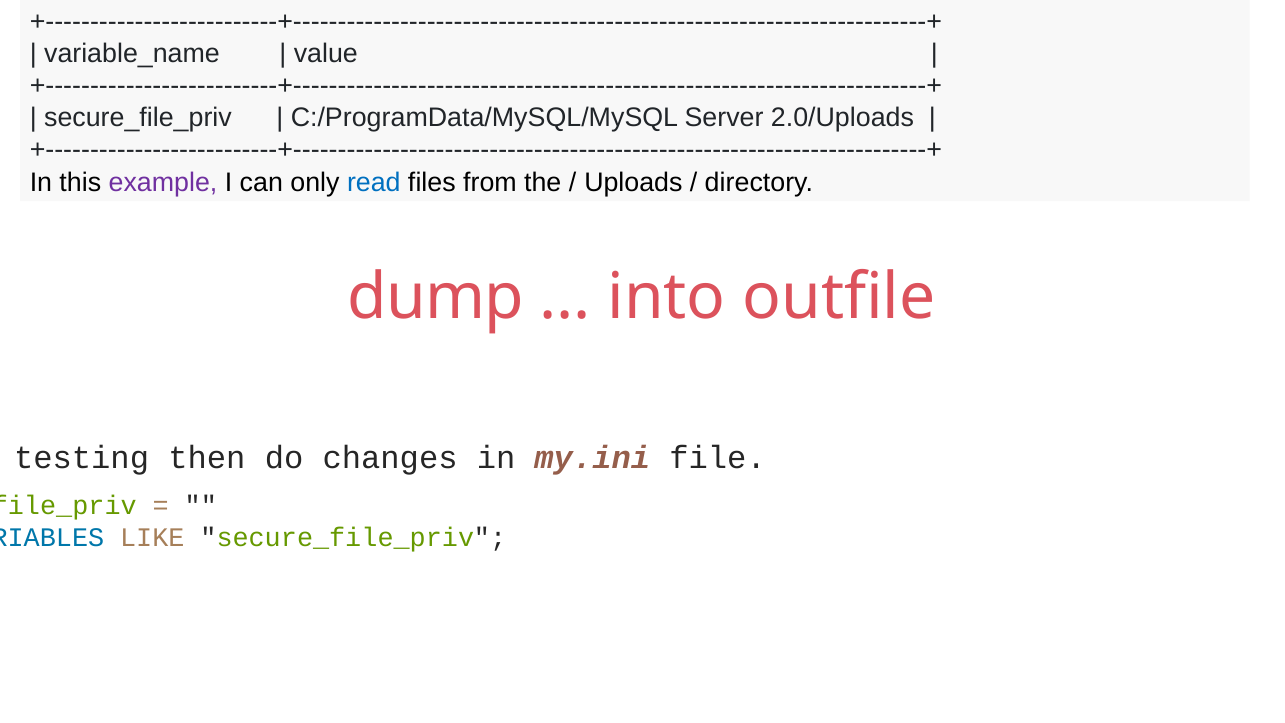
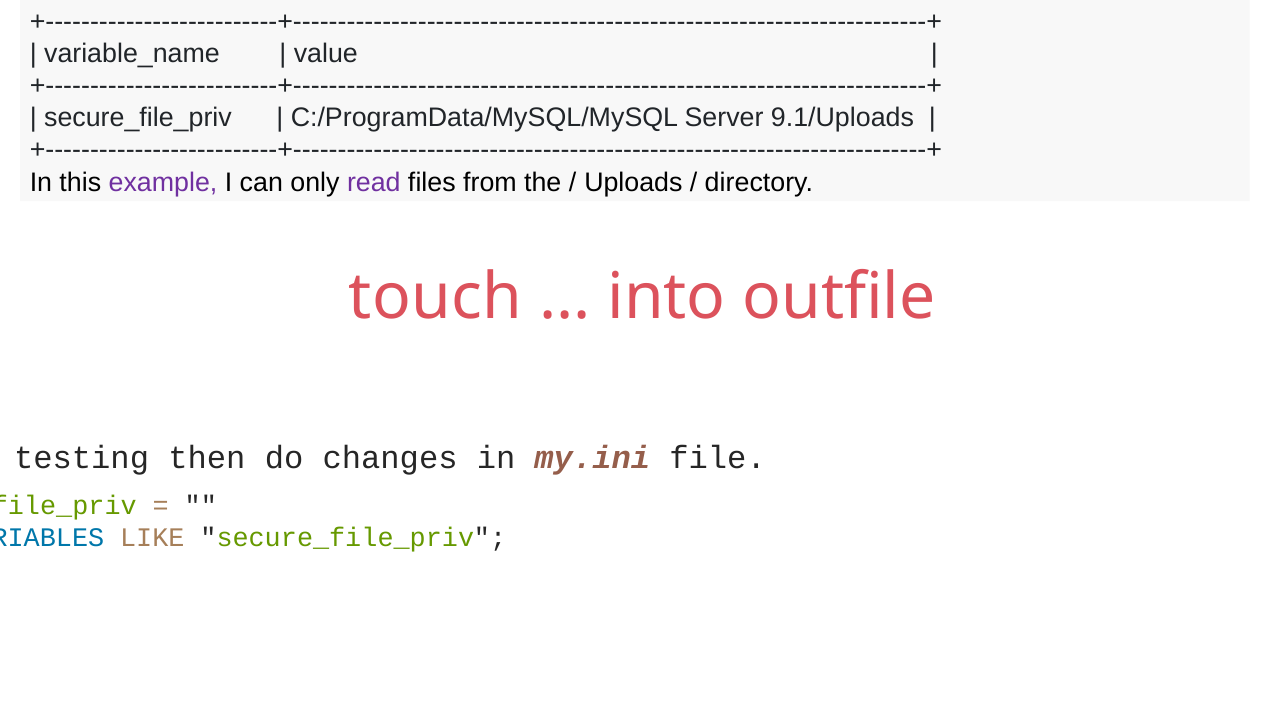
2.0/Uploads: 2.0/Uploads -> 9.1/Uploads
read colour: blue -> purple
dump: dump -> touch
